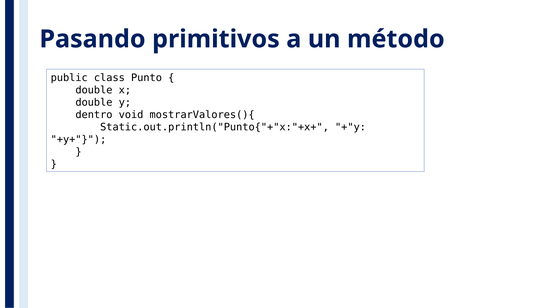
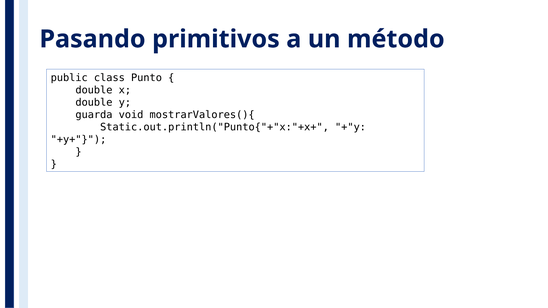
dentro: dentro -> guarda
